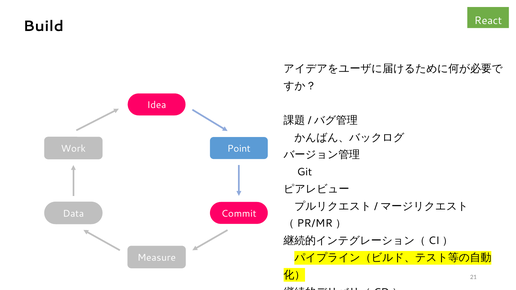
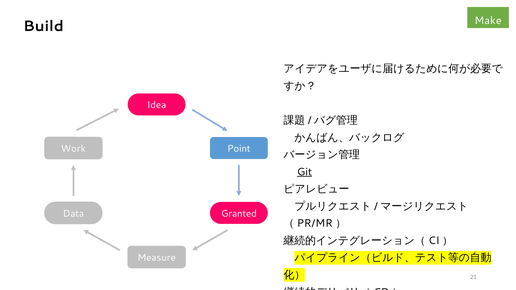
React: React -> Make
Git underline: none -> present
Commit: Commit -> Granted
